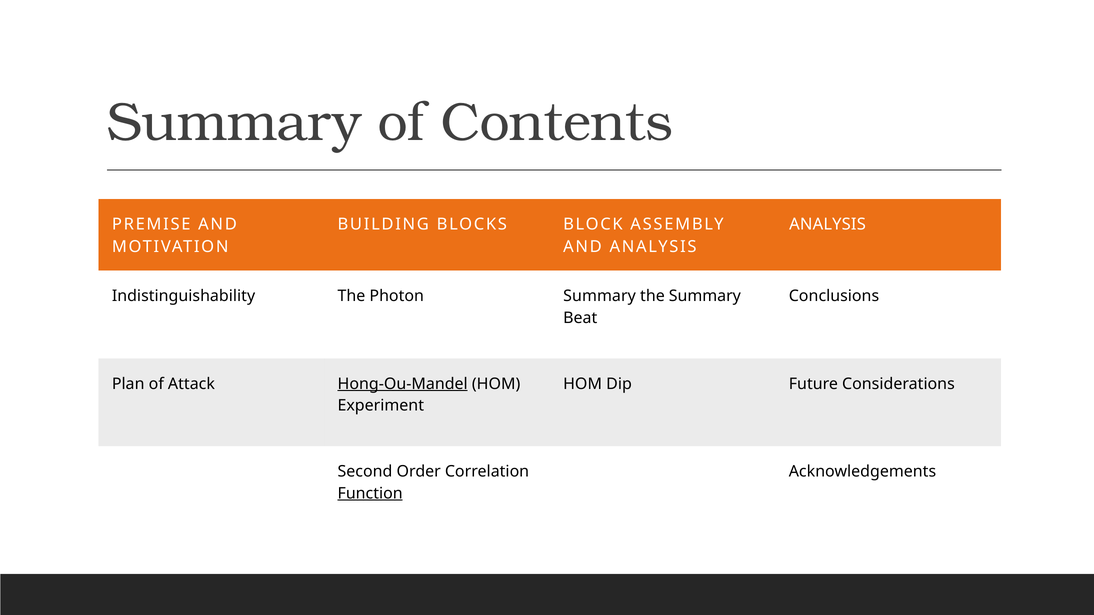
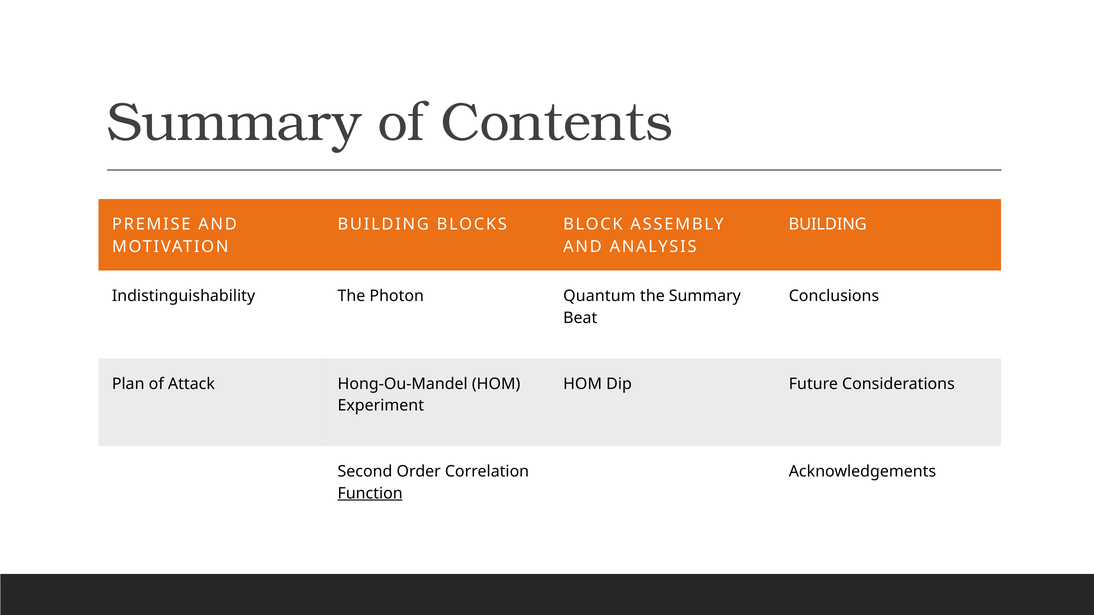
ANALYSIS at (828, 225): ANALYSIS -> BUILDING
Photon Summary: Summary -> Quantum
Hong-Ou-Mandel underline: present -> none
